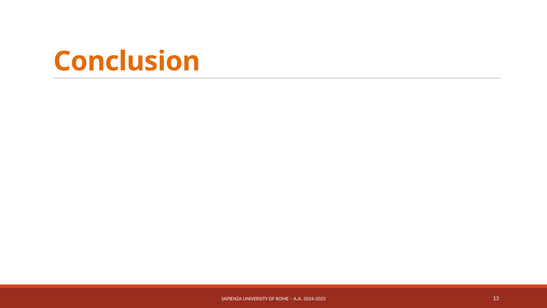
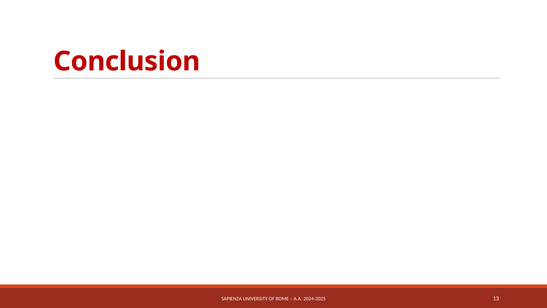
Conclusion colour: orange -> red
